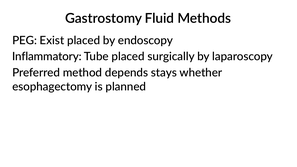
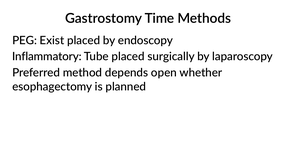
Fluid: Fluid -> Time
stays: stays -> open
